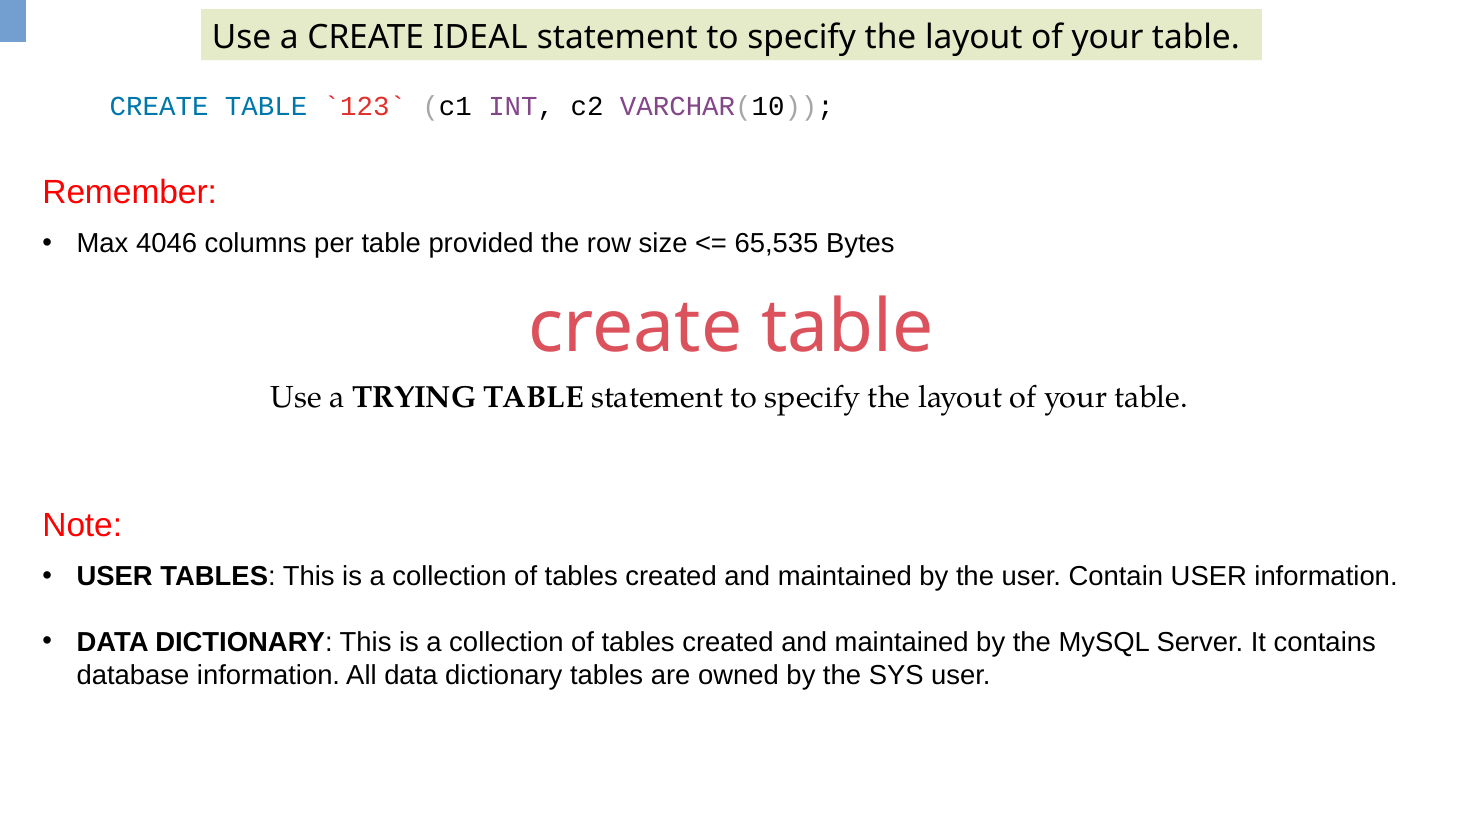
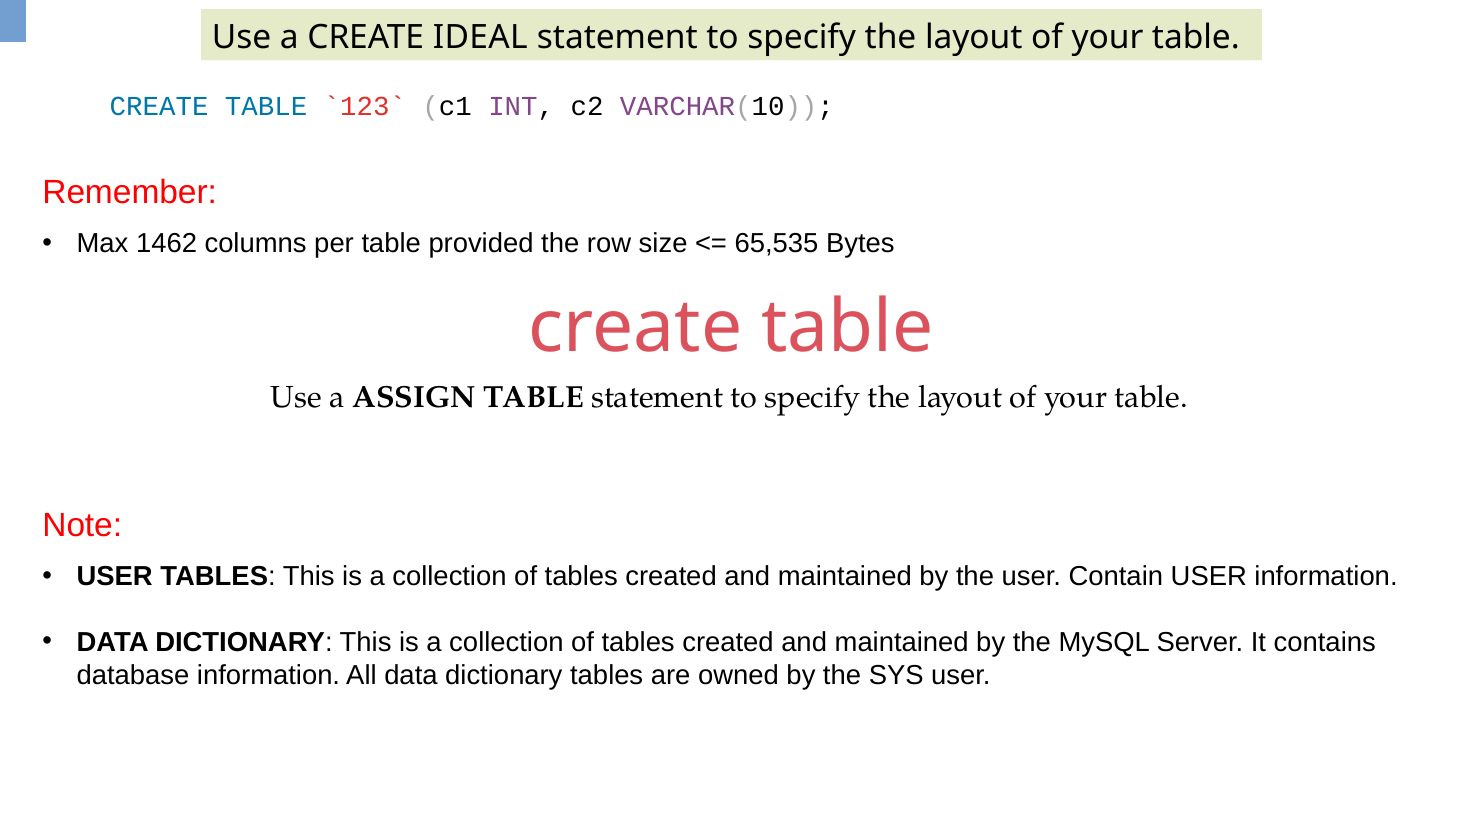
4046: 4046 -> 1462
TRYING: TRYING -> ASSIGN
